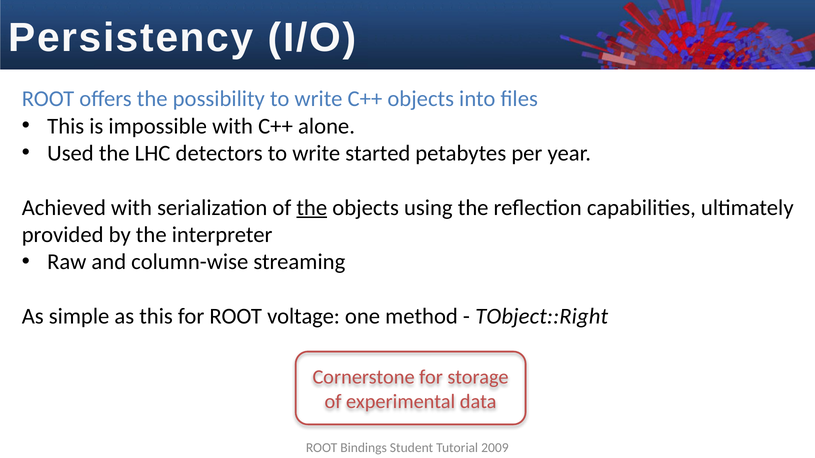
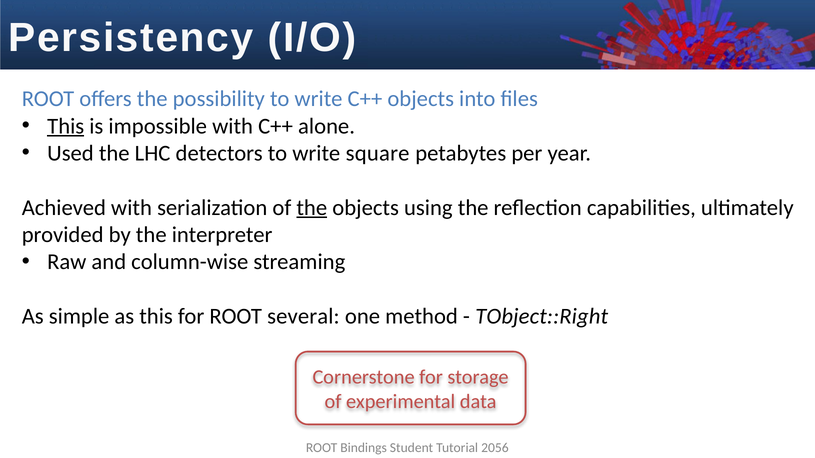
This at (66, 126) underline: none -> present
started: started -> square
voltage: voltage -> several
2009: 2009 -> 2056
